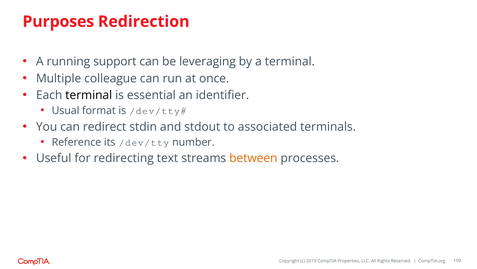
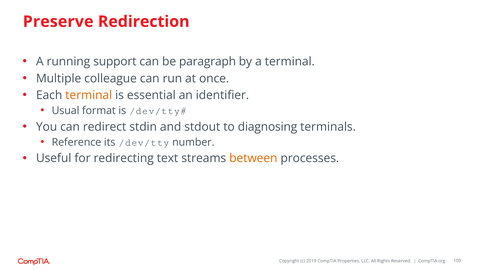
Purposes: Purposes -> Preserve
leveraging: leveraging -> paragraph
terminal at (89, 95) colour: black -> orange
associated: associated -> diagnosing
